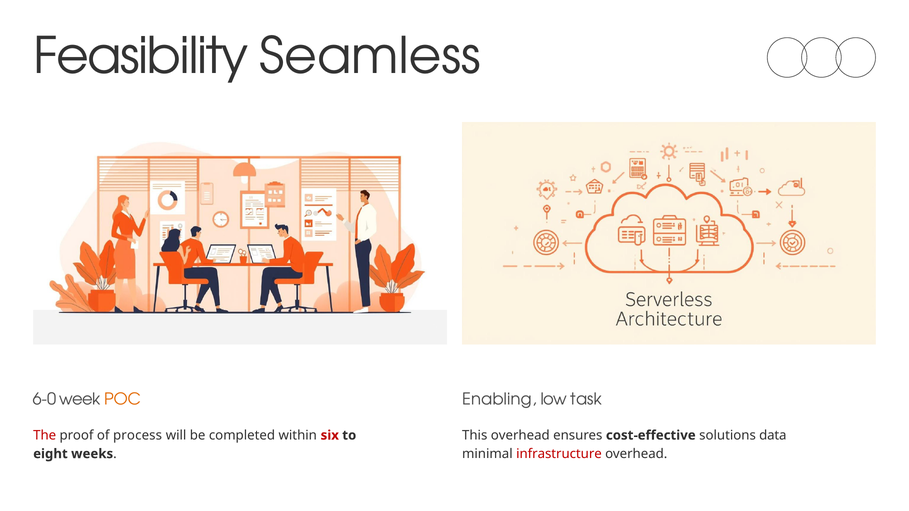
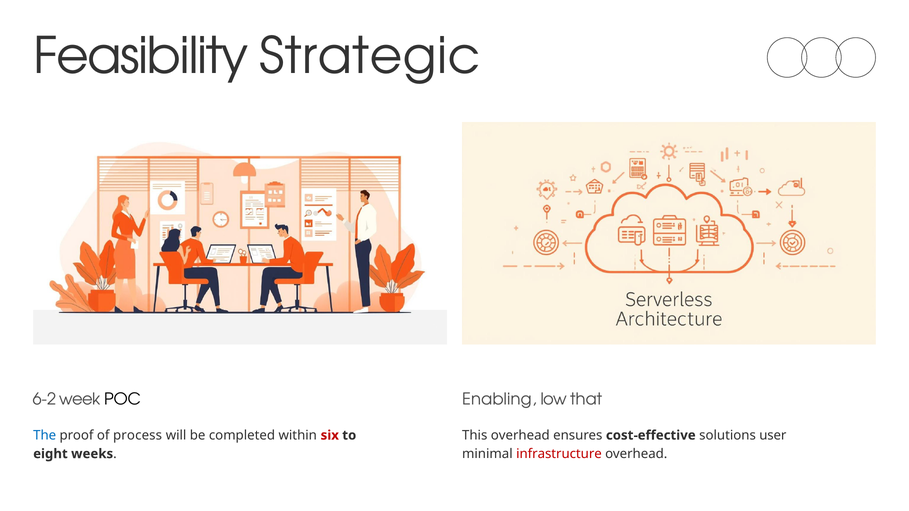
Seamless: Seamless -> Strategic
6-0: 6-0 -> 6-2
POC colour: orange -> black
task: task -> that
The colour: red -> blue
data: data -> user
